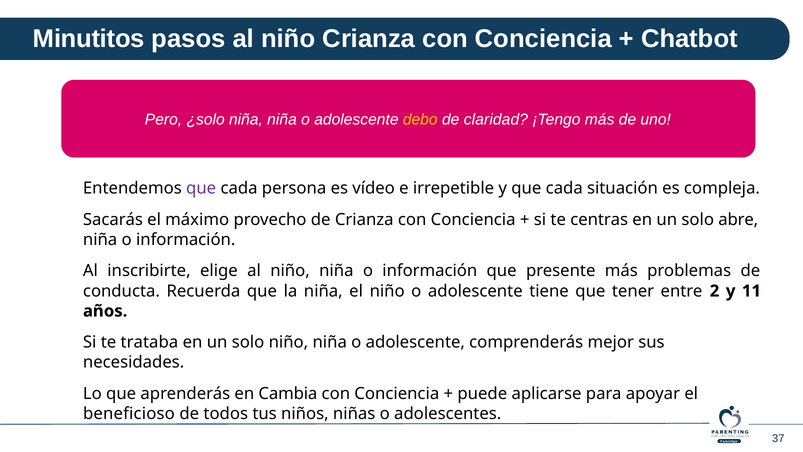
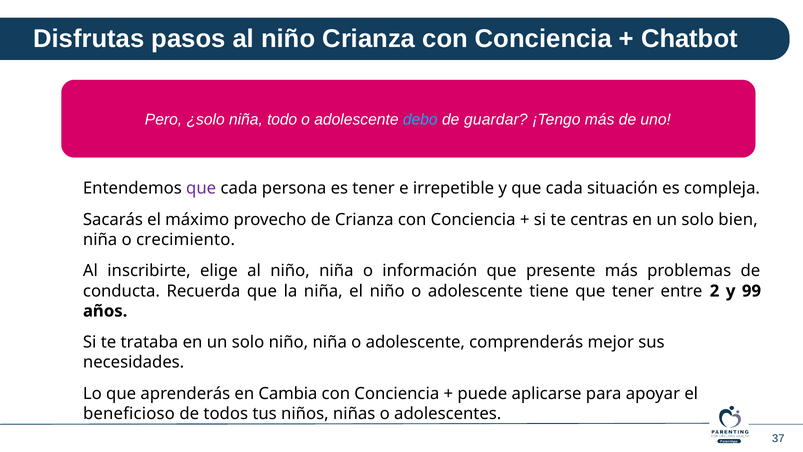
Minutitos: Minutitos -> Disfrutas
niña niña: niña -> todo
debo colour: yellow -> light blue
claridad: claridad -> guardar
es vídeo: vídeo -> tener
abre: abre -> bien
información at (186, 239): información -> crecimiento
11: 11 -> 99
